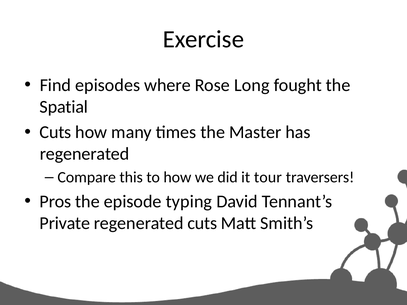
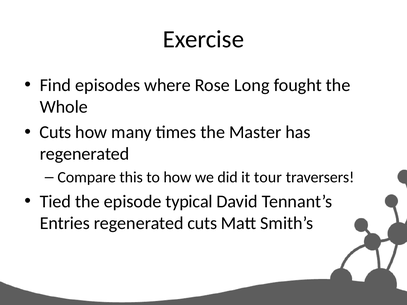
Spatial: Spatial -> Whole
Pros: Pros -> Tied
typing: typing -> typical
Private: Private -> Entries
